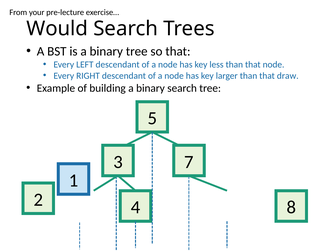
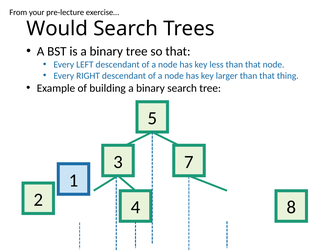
draw: draw -> thing
